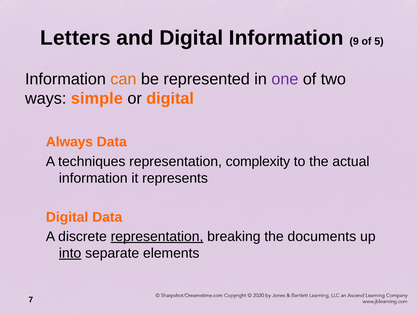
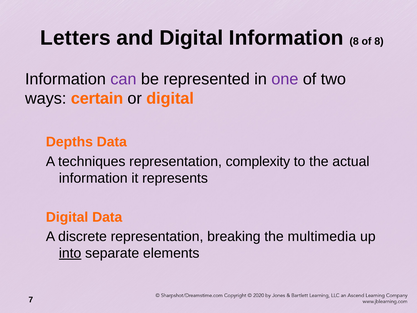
Information 9: 9 -> 8
of 5: 5 -> 8
can colour: orange -> purple
simple: simple -> certain
Always: Always -> Depths
representation at (157, 236) underline: present -> none
documents: documents -> multimedia
